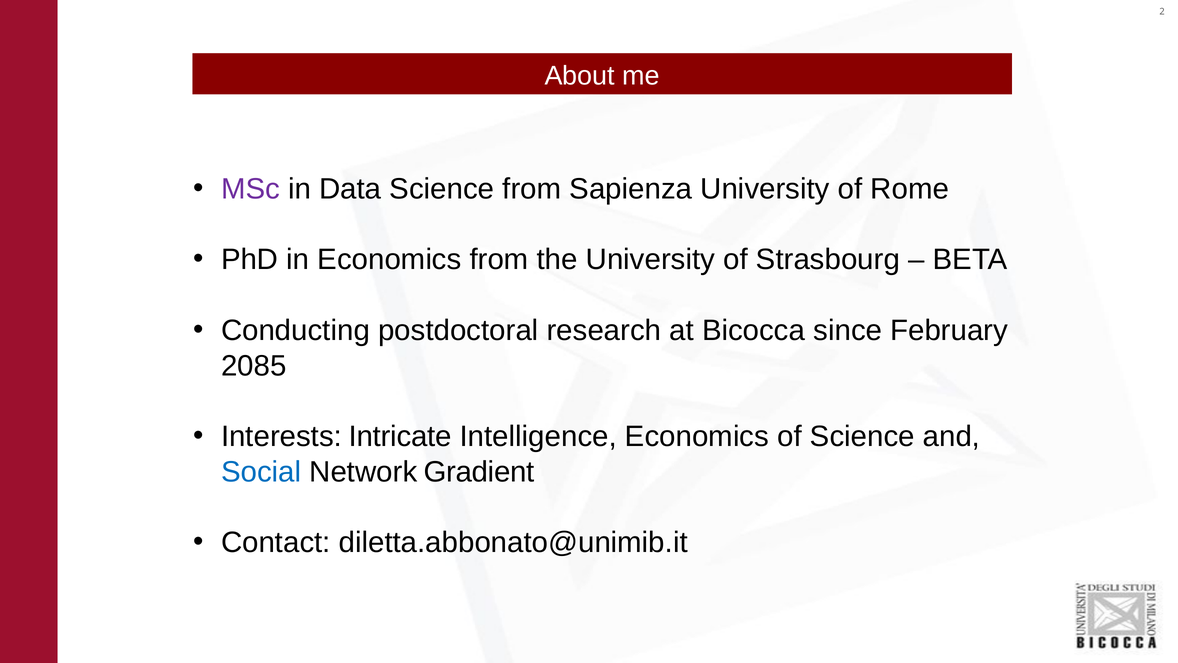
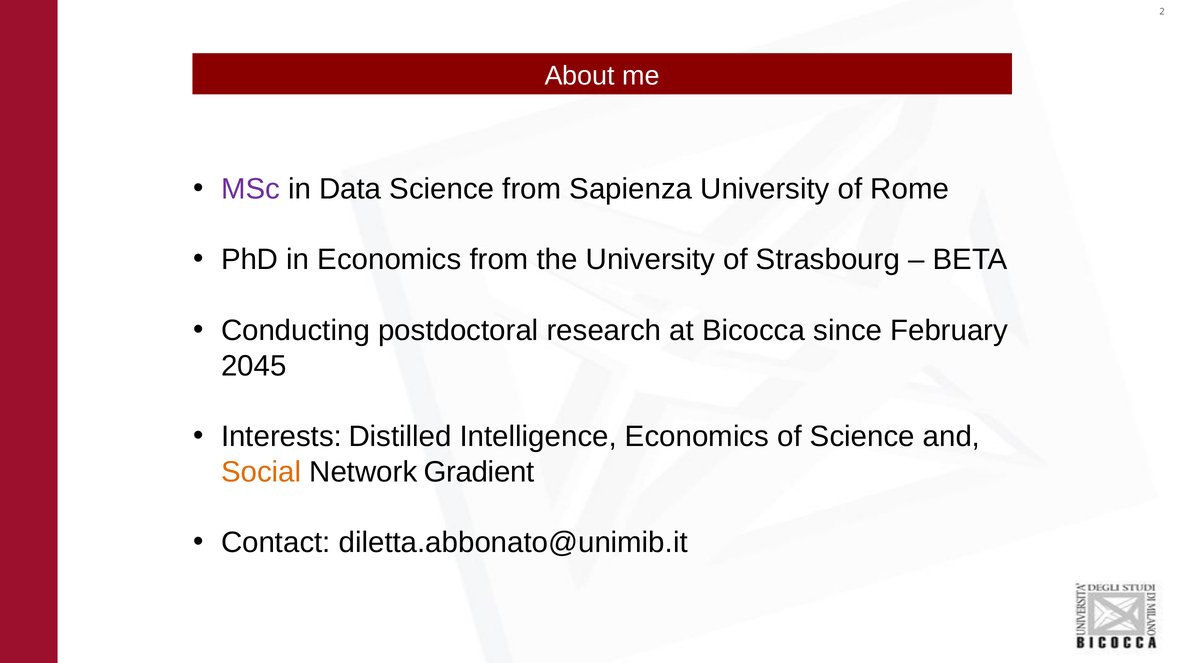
2085: 2085 -> 2045
Intricate: Intricate -> Distilled
Social colour: blue -> orange
